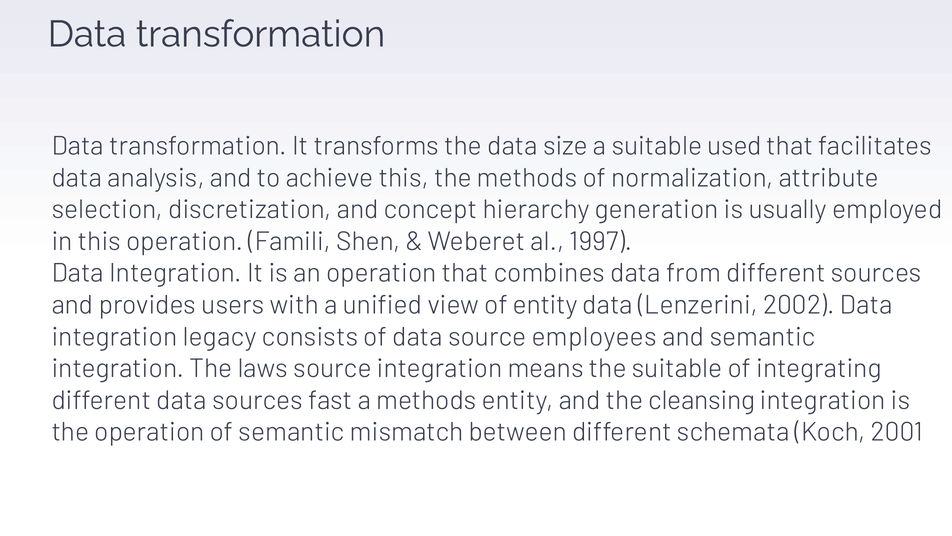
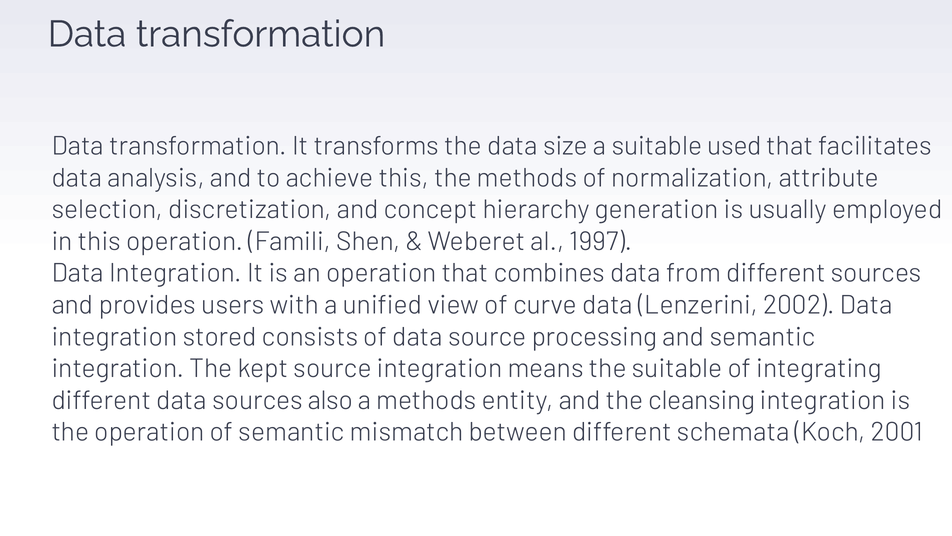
of entity: entity -> curve
legacy: legacy -> stored
employees: employees -> processing
laws: laws -> kept
fast: fast -> also
